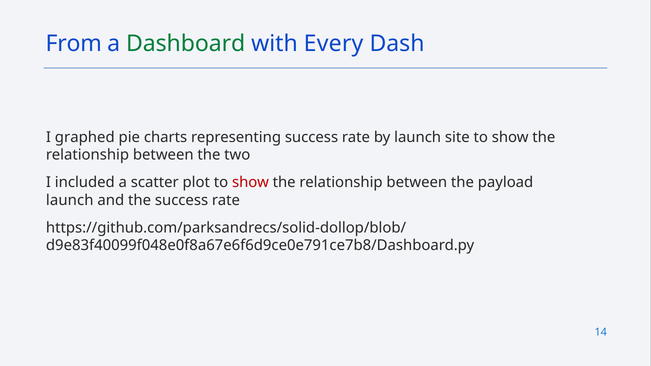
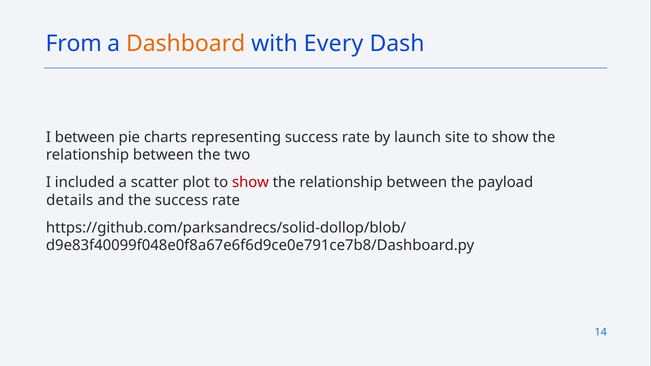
Dashboard colour: green -> orange
I graphed: graphed -> between
launch at (70, 200): launch -> details
